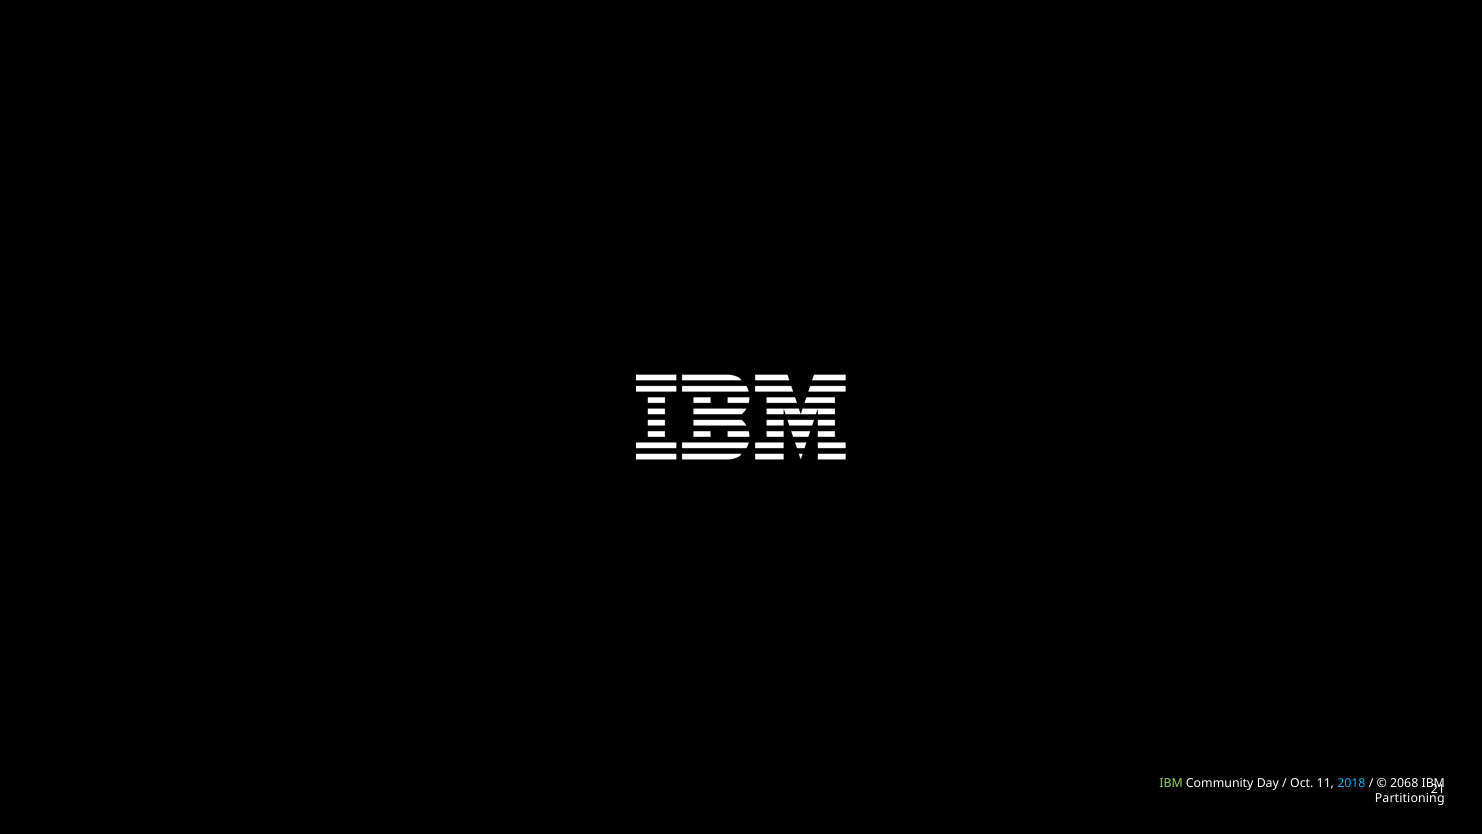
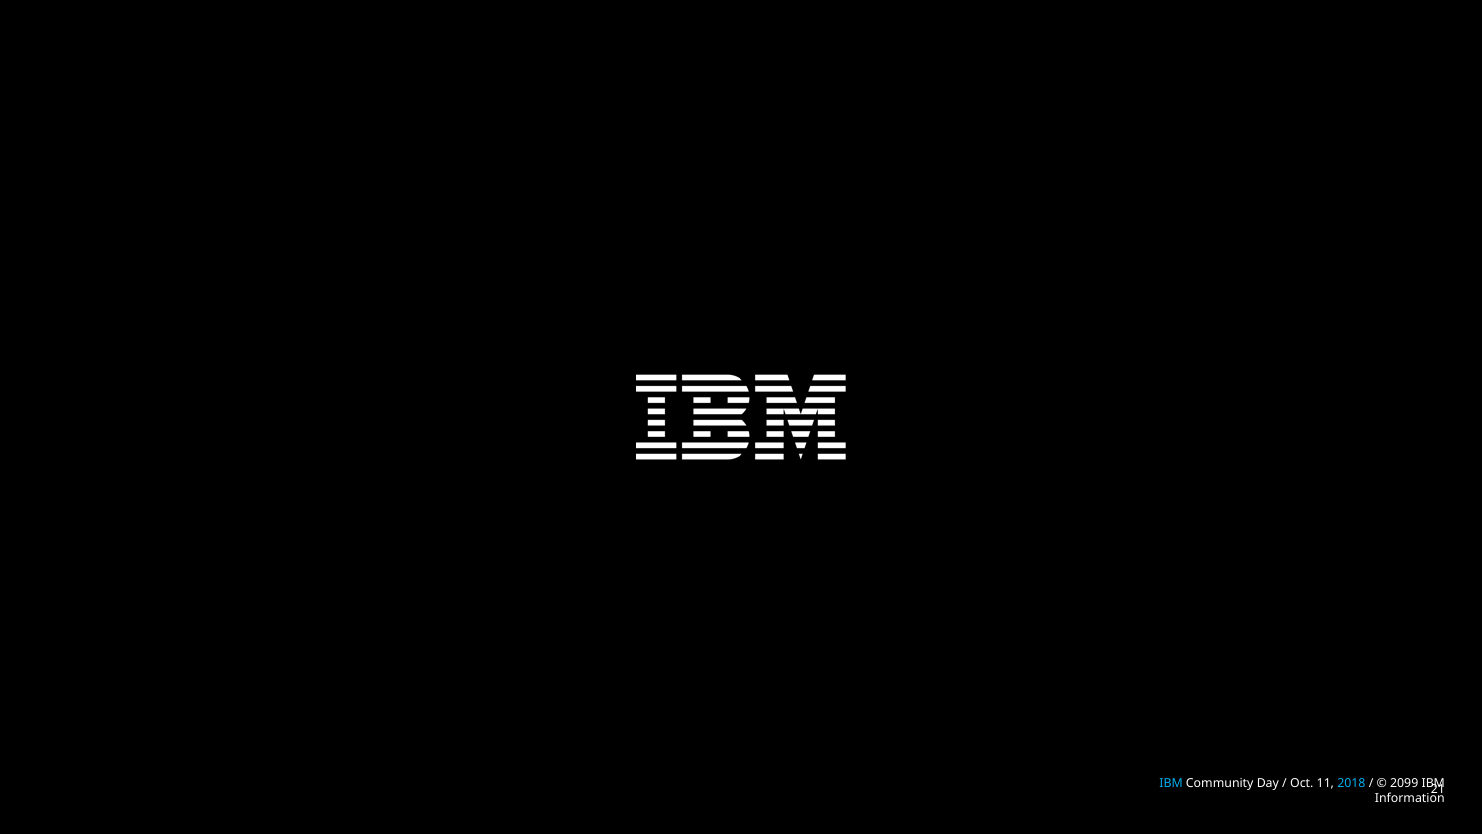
IBM at (1171, 783) colour: light green -> light blue
2068: 2068 -> 2099
Partitioning: Partitioning -> Information
